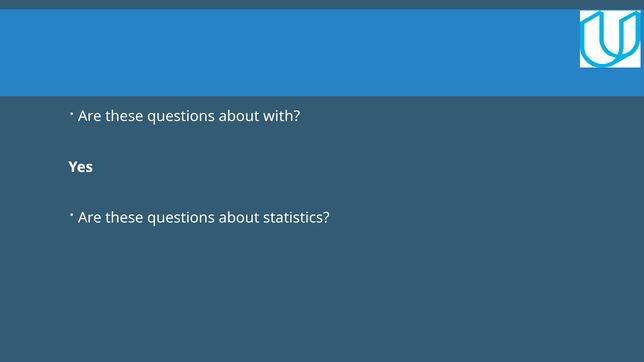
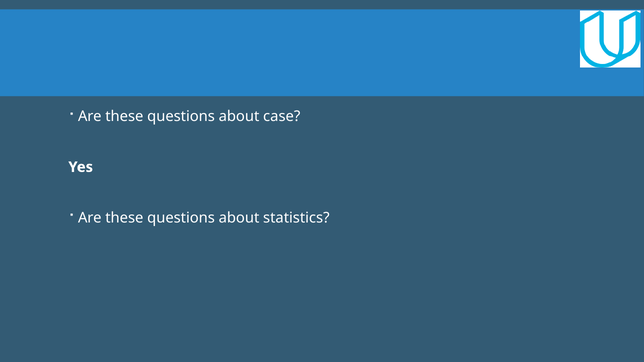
with: with -> case
